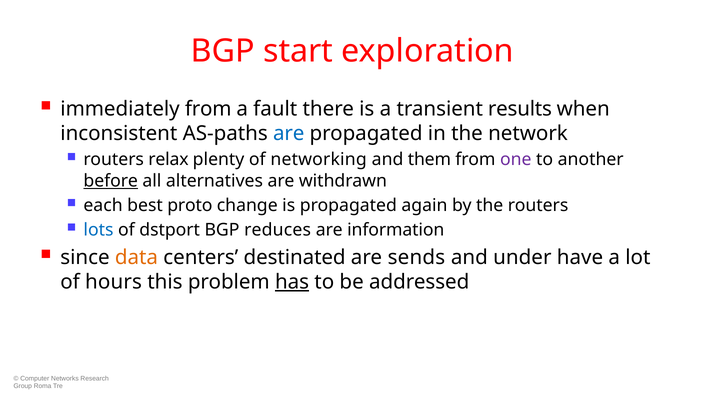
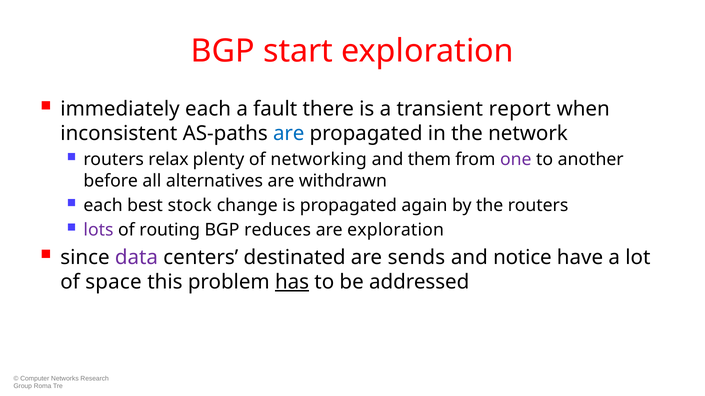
immediately from: from -> each
results: results -> report
before underline: present -> none
proto: proto -> stock
lots colour: blue -> purple
dstport: dstport -> routing
are information: information -> exploration
data colour: orange -> purple
under: under -> notice
hours: hours -> space
